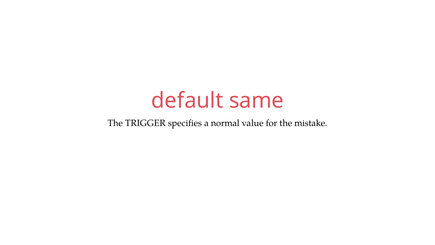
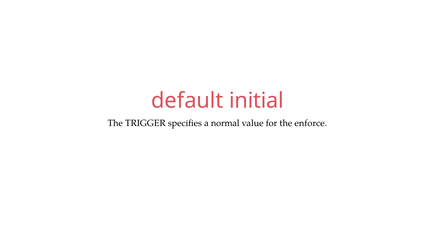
same: same -> initial
mistake: mistake -> enforce
